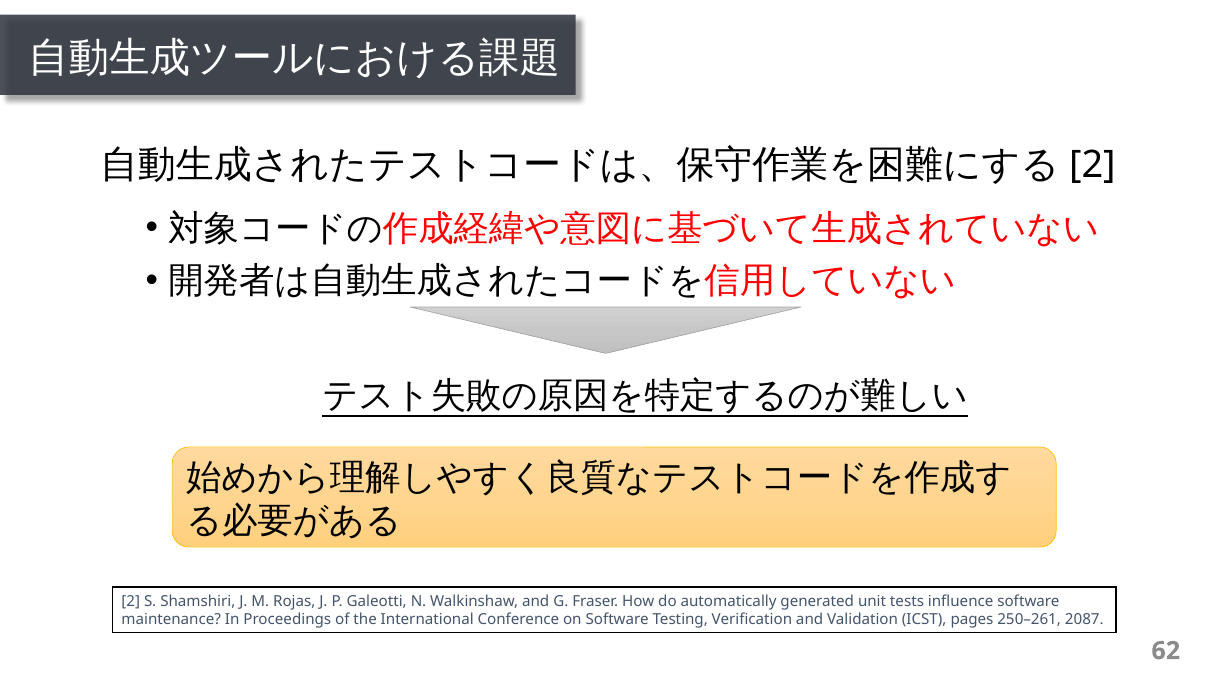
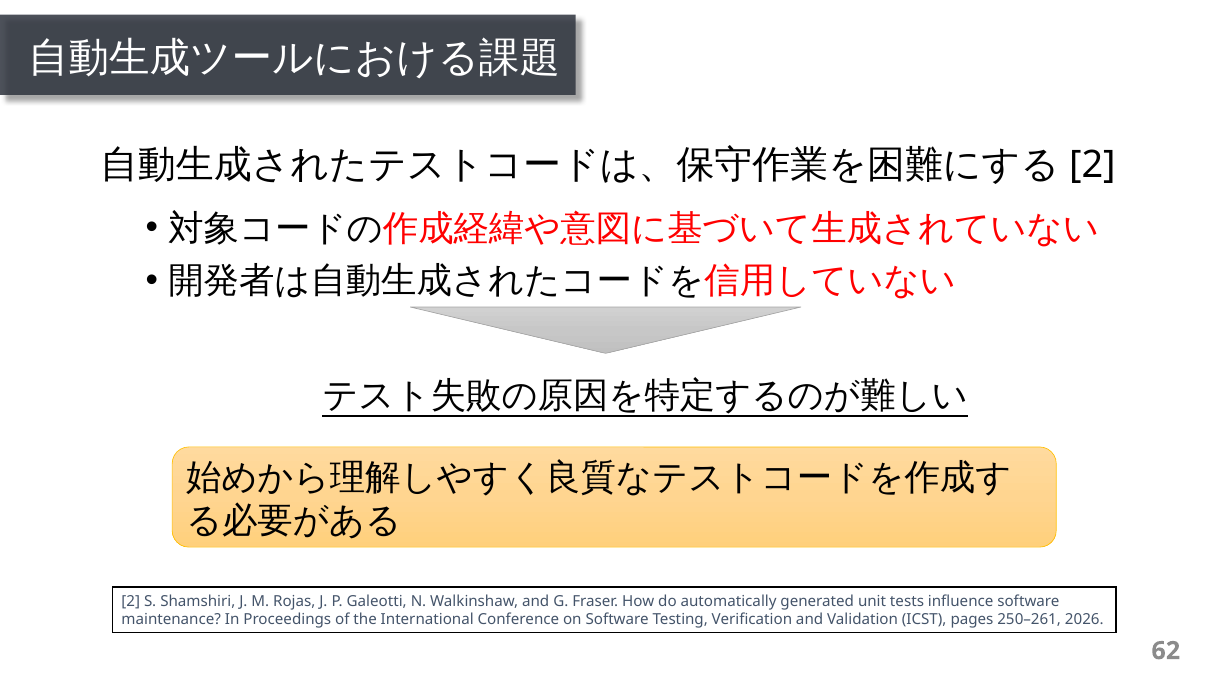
2087: 2087 -> 2026
